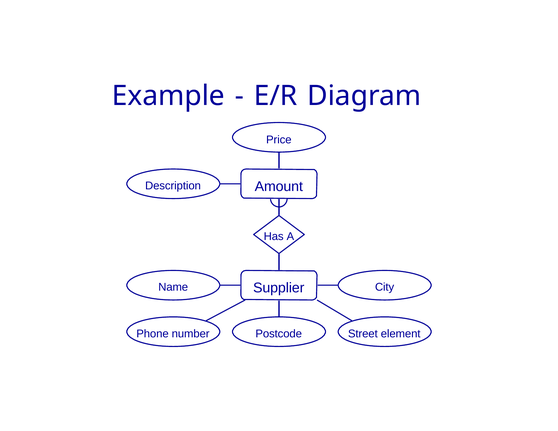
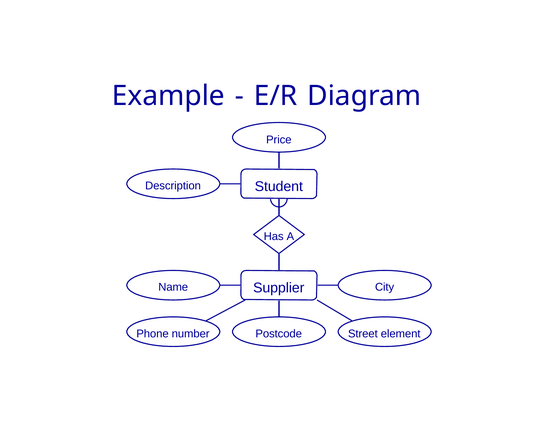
Amount: Amount -> Student
